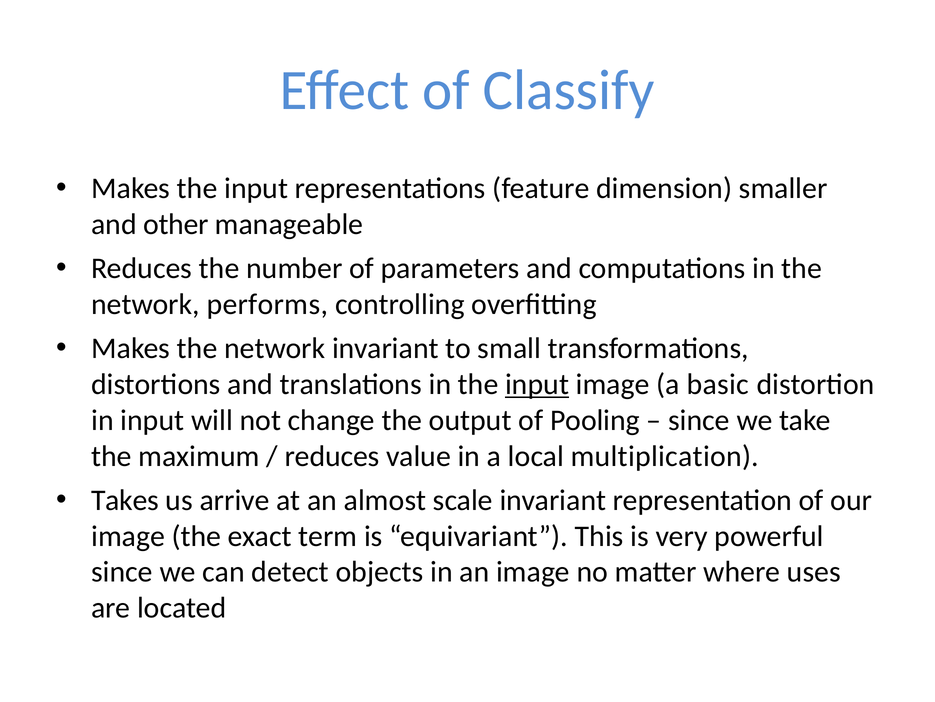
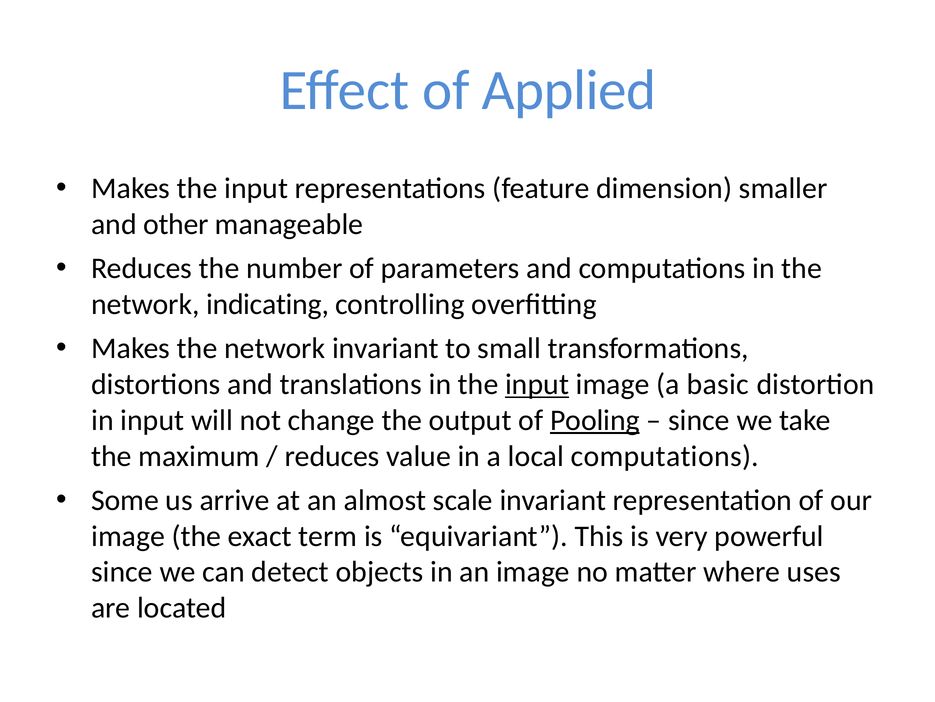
Classify: Classify -> Applied
performs: performs -> indicating
Pooling underline: none -> present
local multiplication: multiplication -> computations
Takes: Takes -> Some
